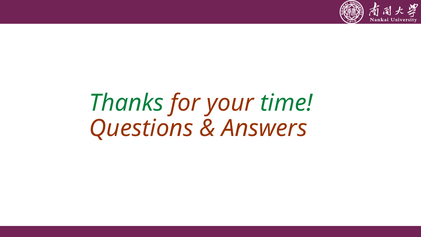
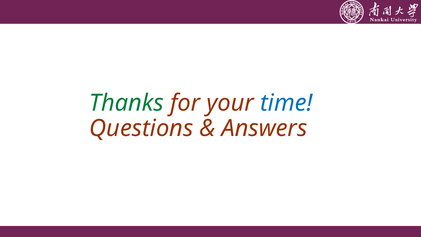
time colour: green -> blue
